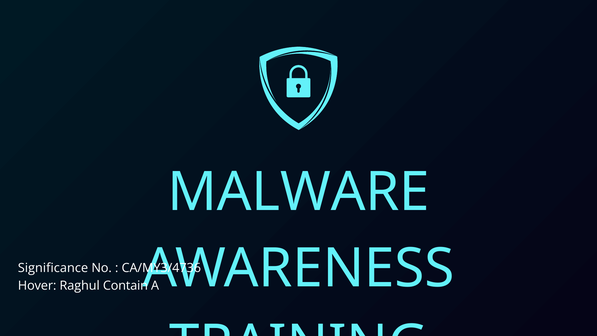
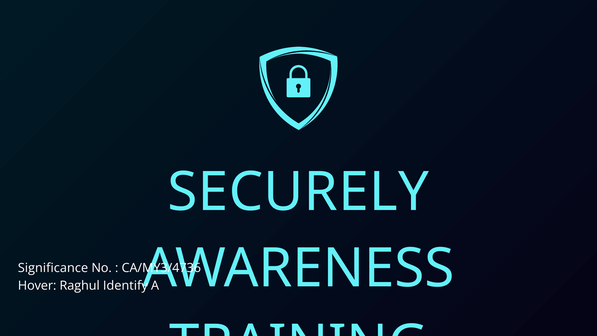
MALWARE: MALWARE -> SECURELY
Contain: Contain -> Identify
